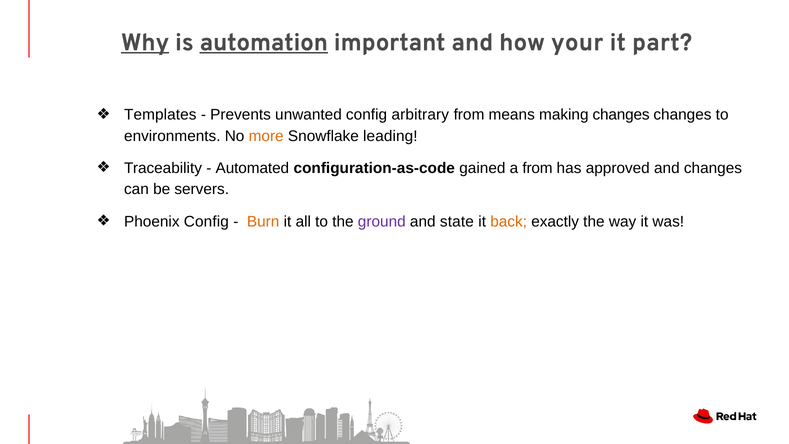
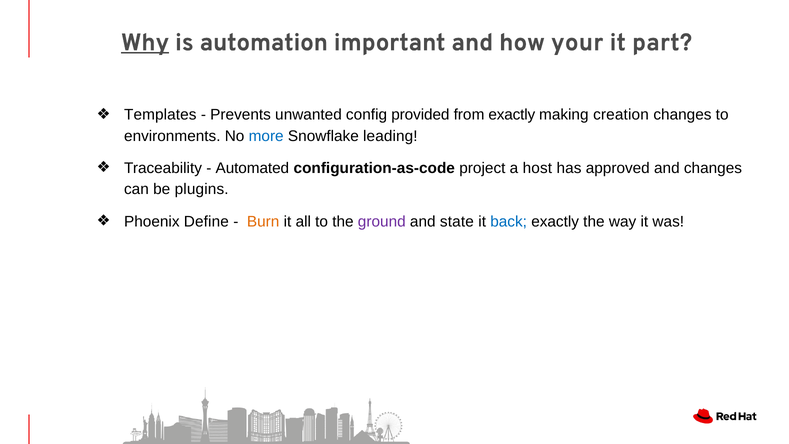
automation underline: present -> none
arbitrary: arbitrary -> provided
from means: means -> exactly
making changes: changes -> creation
more colour: orange -> blue
gained: gained -> project
a from: from -> host
servers: servers -> plugins
Phoenix Config: Config -> Define
back colour: orange -> blue
